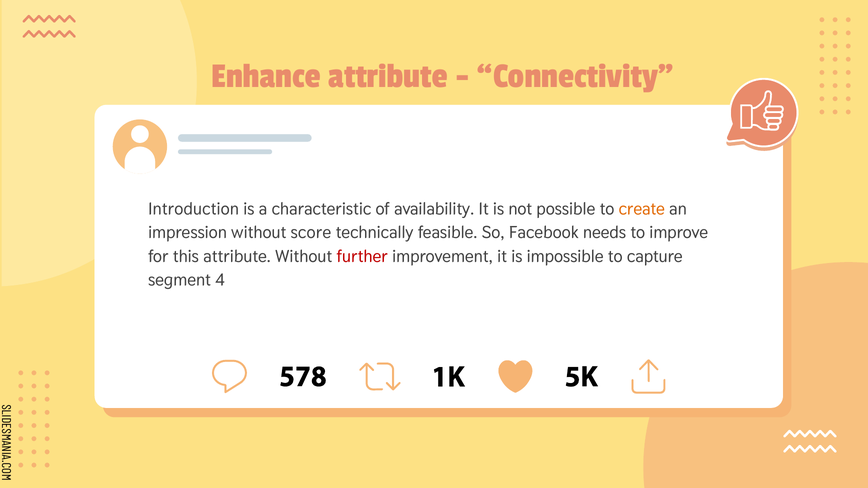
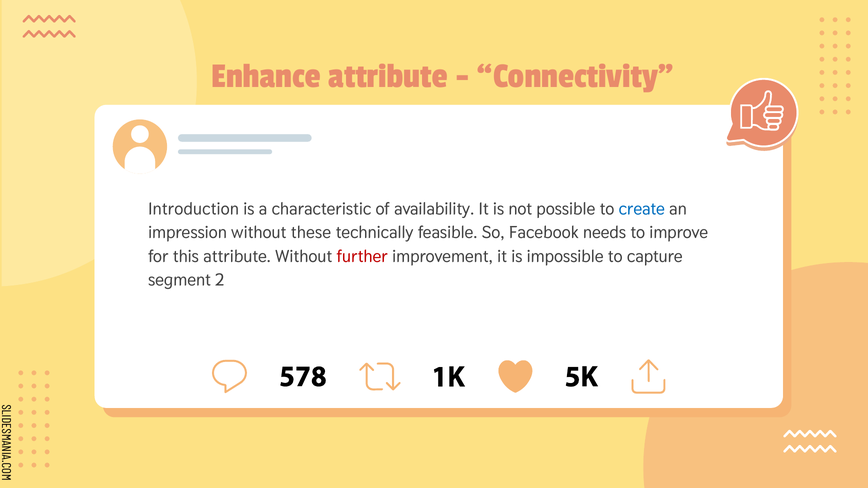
create colour: orange -> blue
score: score -> these
4: 4 -> 2
